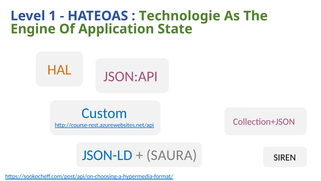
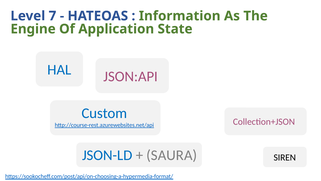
1: 1 -> 7
Technologie: Technologie -> Information
HAL colour: orange -> blue
